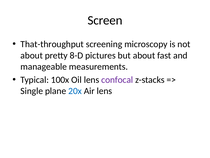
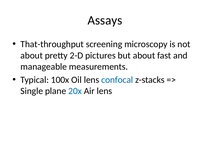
Screen: Screen -> Assays
8-D: 8-D -> 2-D
confocal colour: purple -> blue
